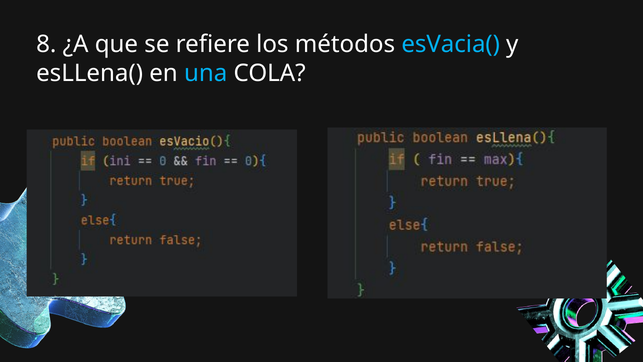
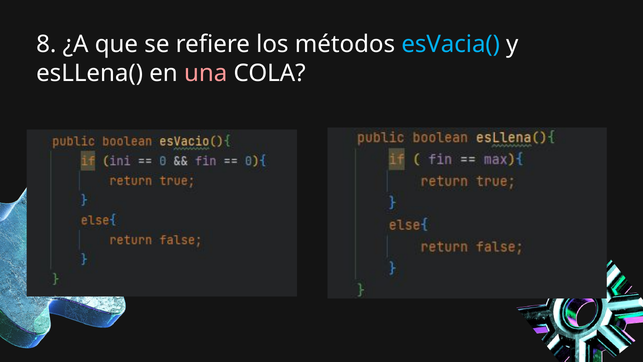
una colour: light blue -> pink
